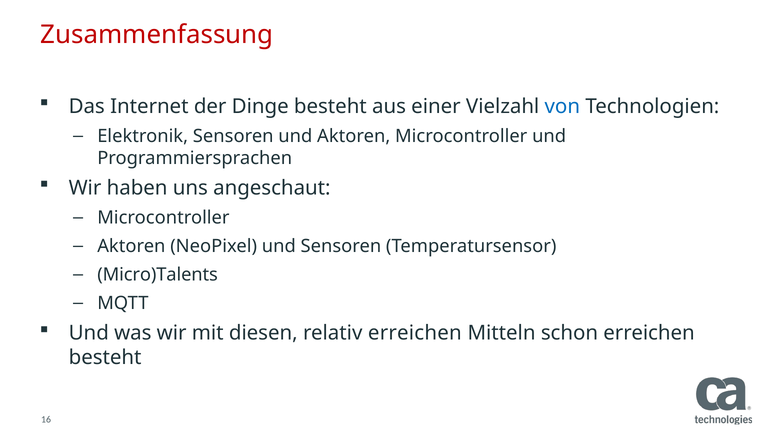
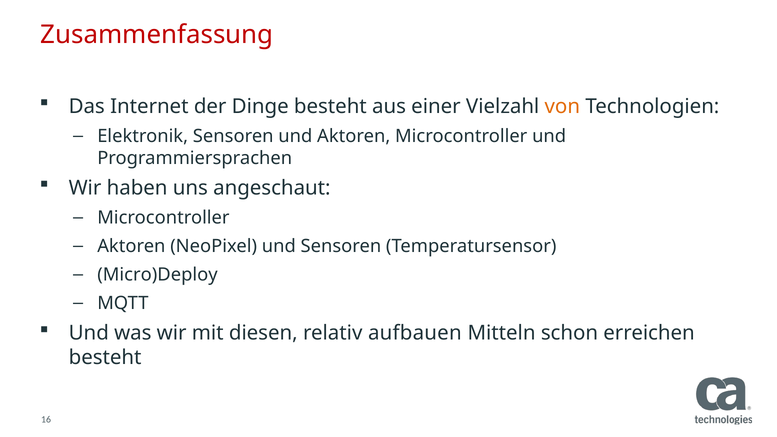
von colour: blue -> orange
Micro)Talents: Micro)Talents -> Micro)Deploy
relativ erreichen: erreichen -> aufbauen
